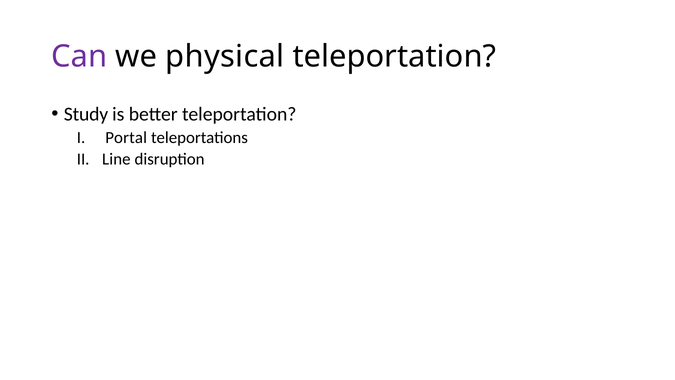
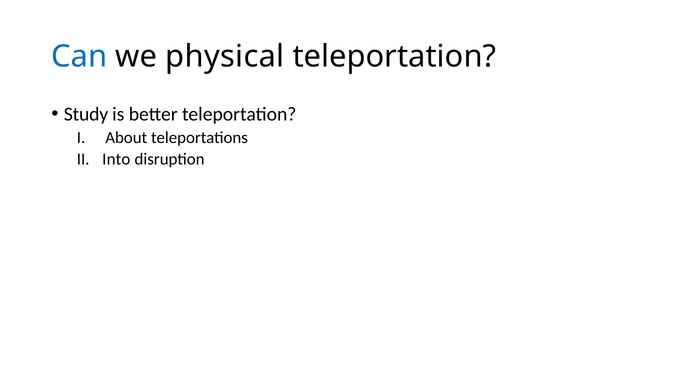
Can colour: purple -> blue
Portal: Portal -> About
Line: Line -> Into
